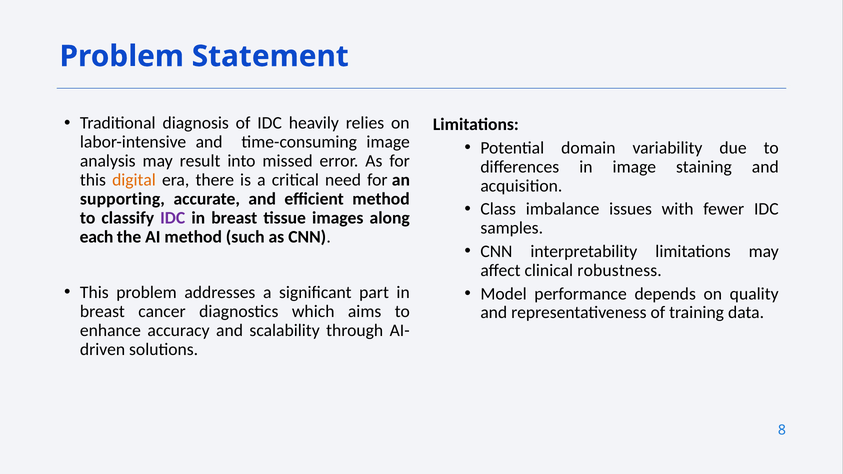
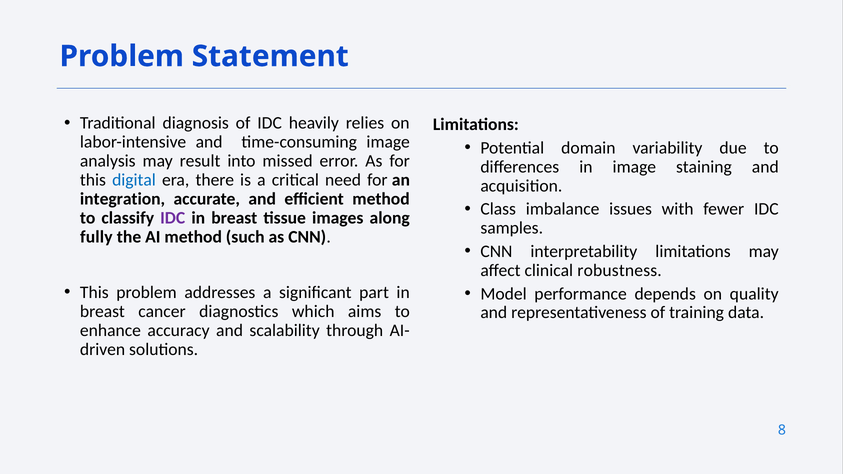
digital colour: orange -> blue
supporting: supporting -> integration
each: each -> fully
